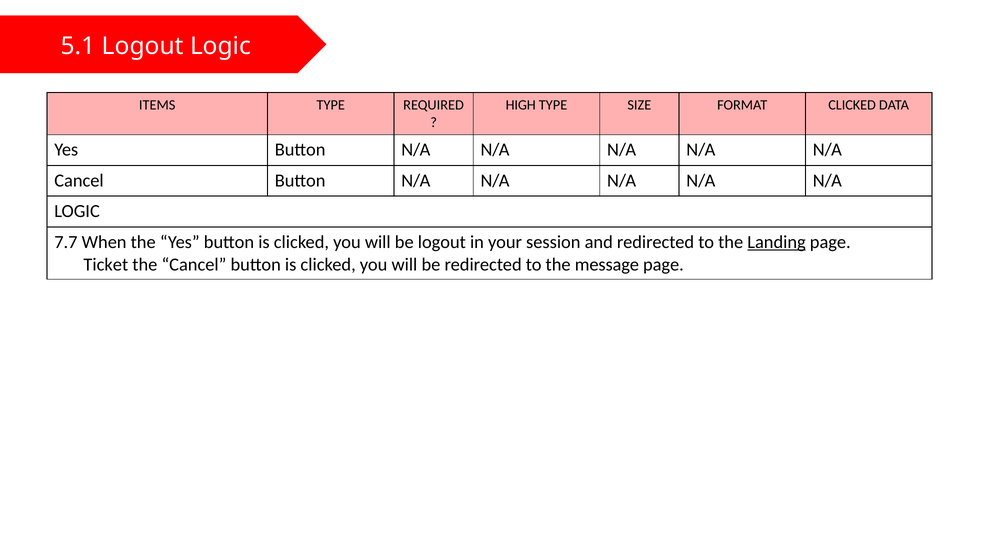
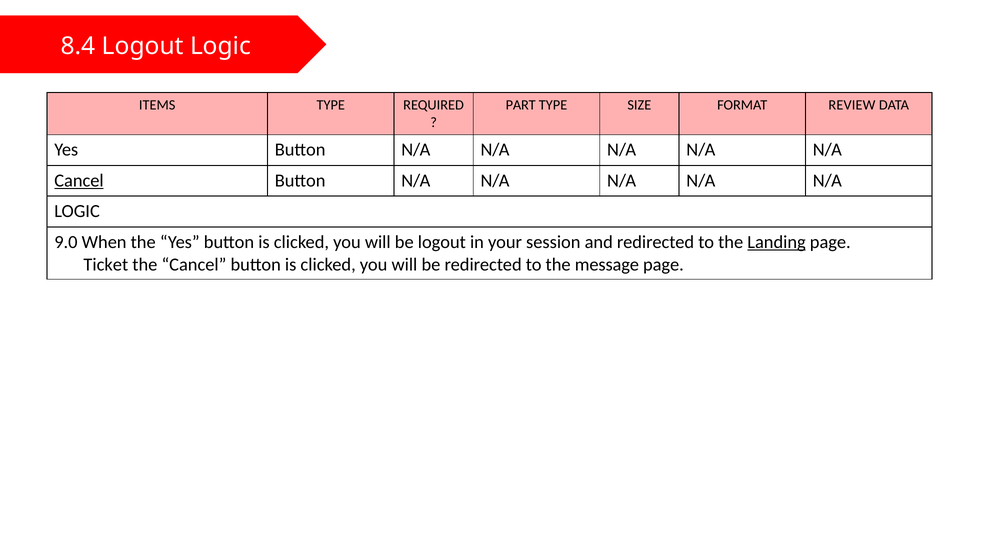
5.1: 5.1 -> 8.4
HIGH: HIGH -> PART
FORMAT CLICKED: CLICKED -> REVIEW
Cancel at (79, 181) underline: none -> present
7.7: 7.7 -> 9.0
